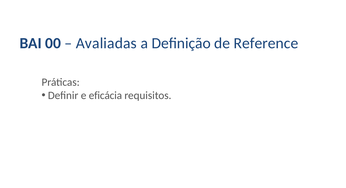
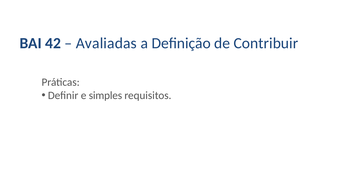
00: 00 -> 42
Reference: Reference -> Contribuir
eficácia: eficácia -> simples
